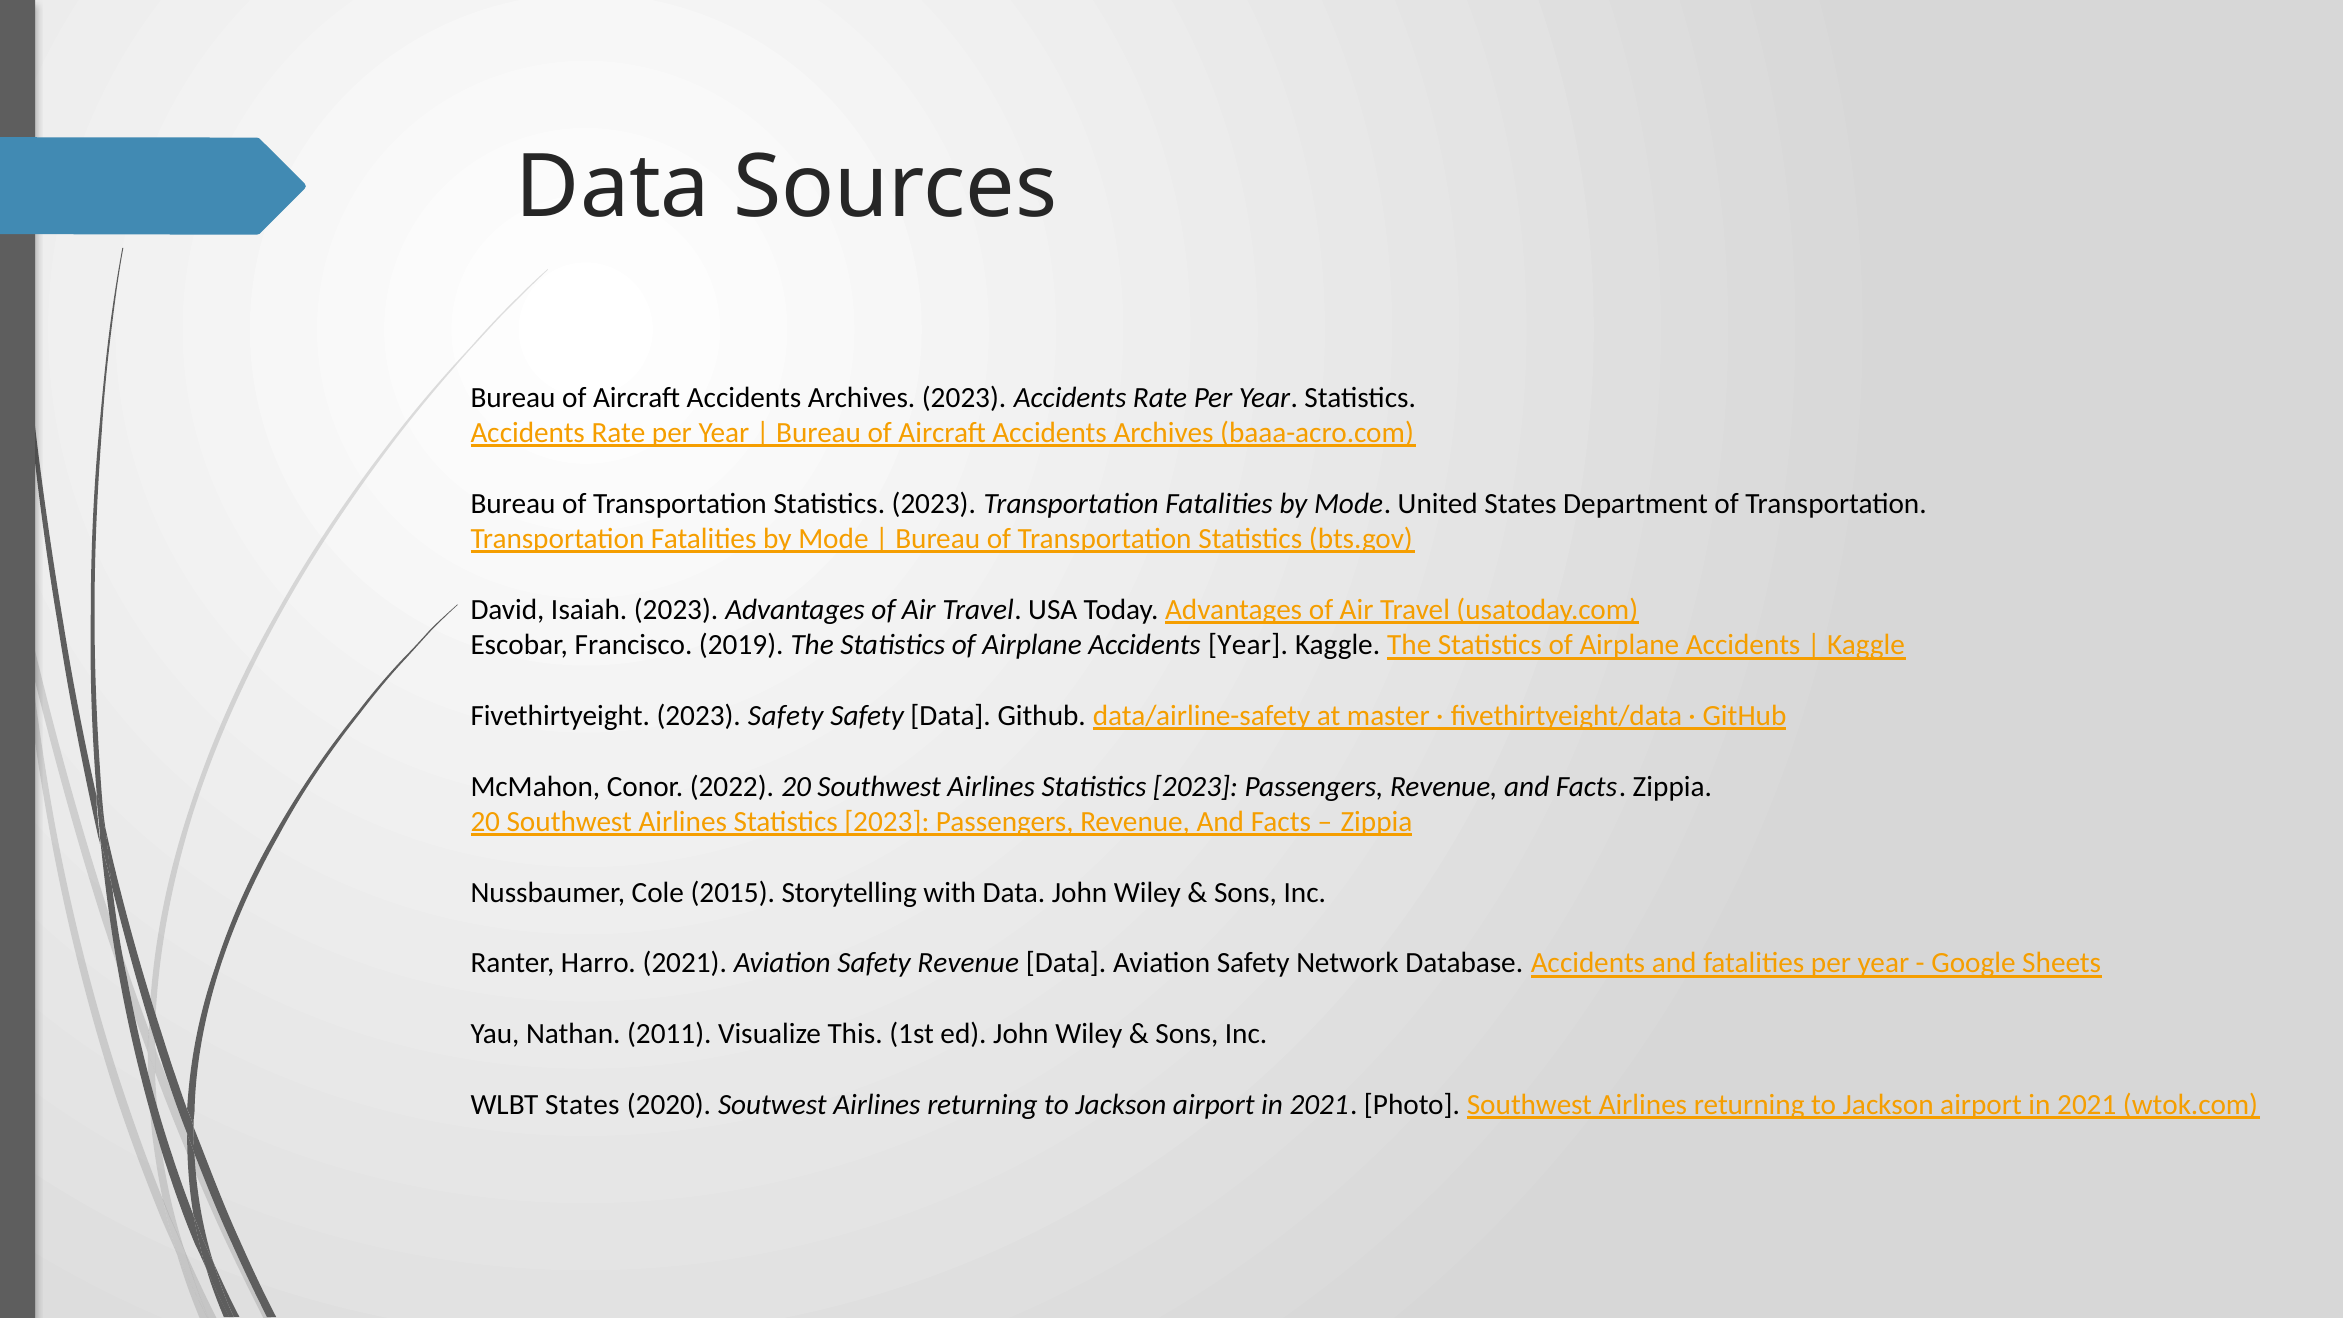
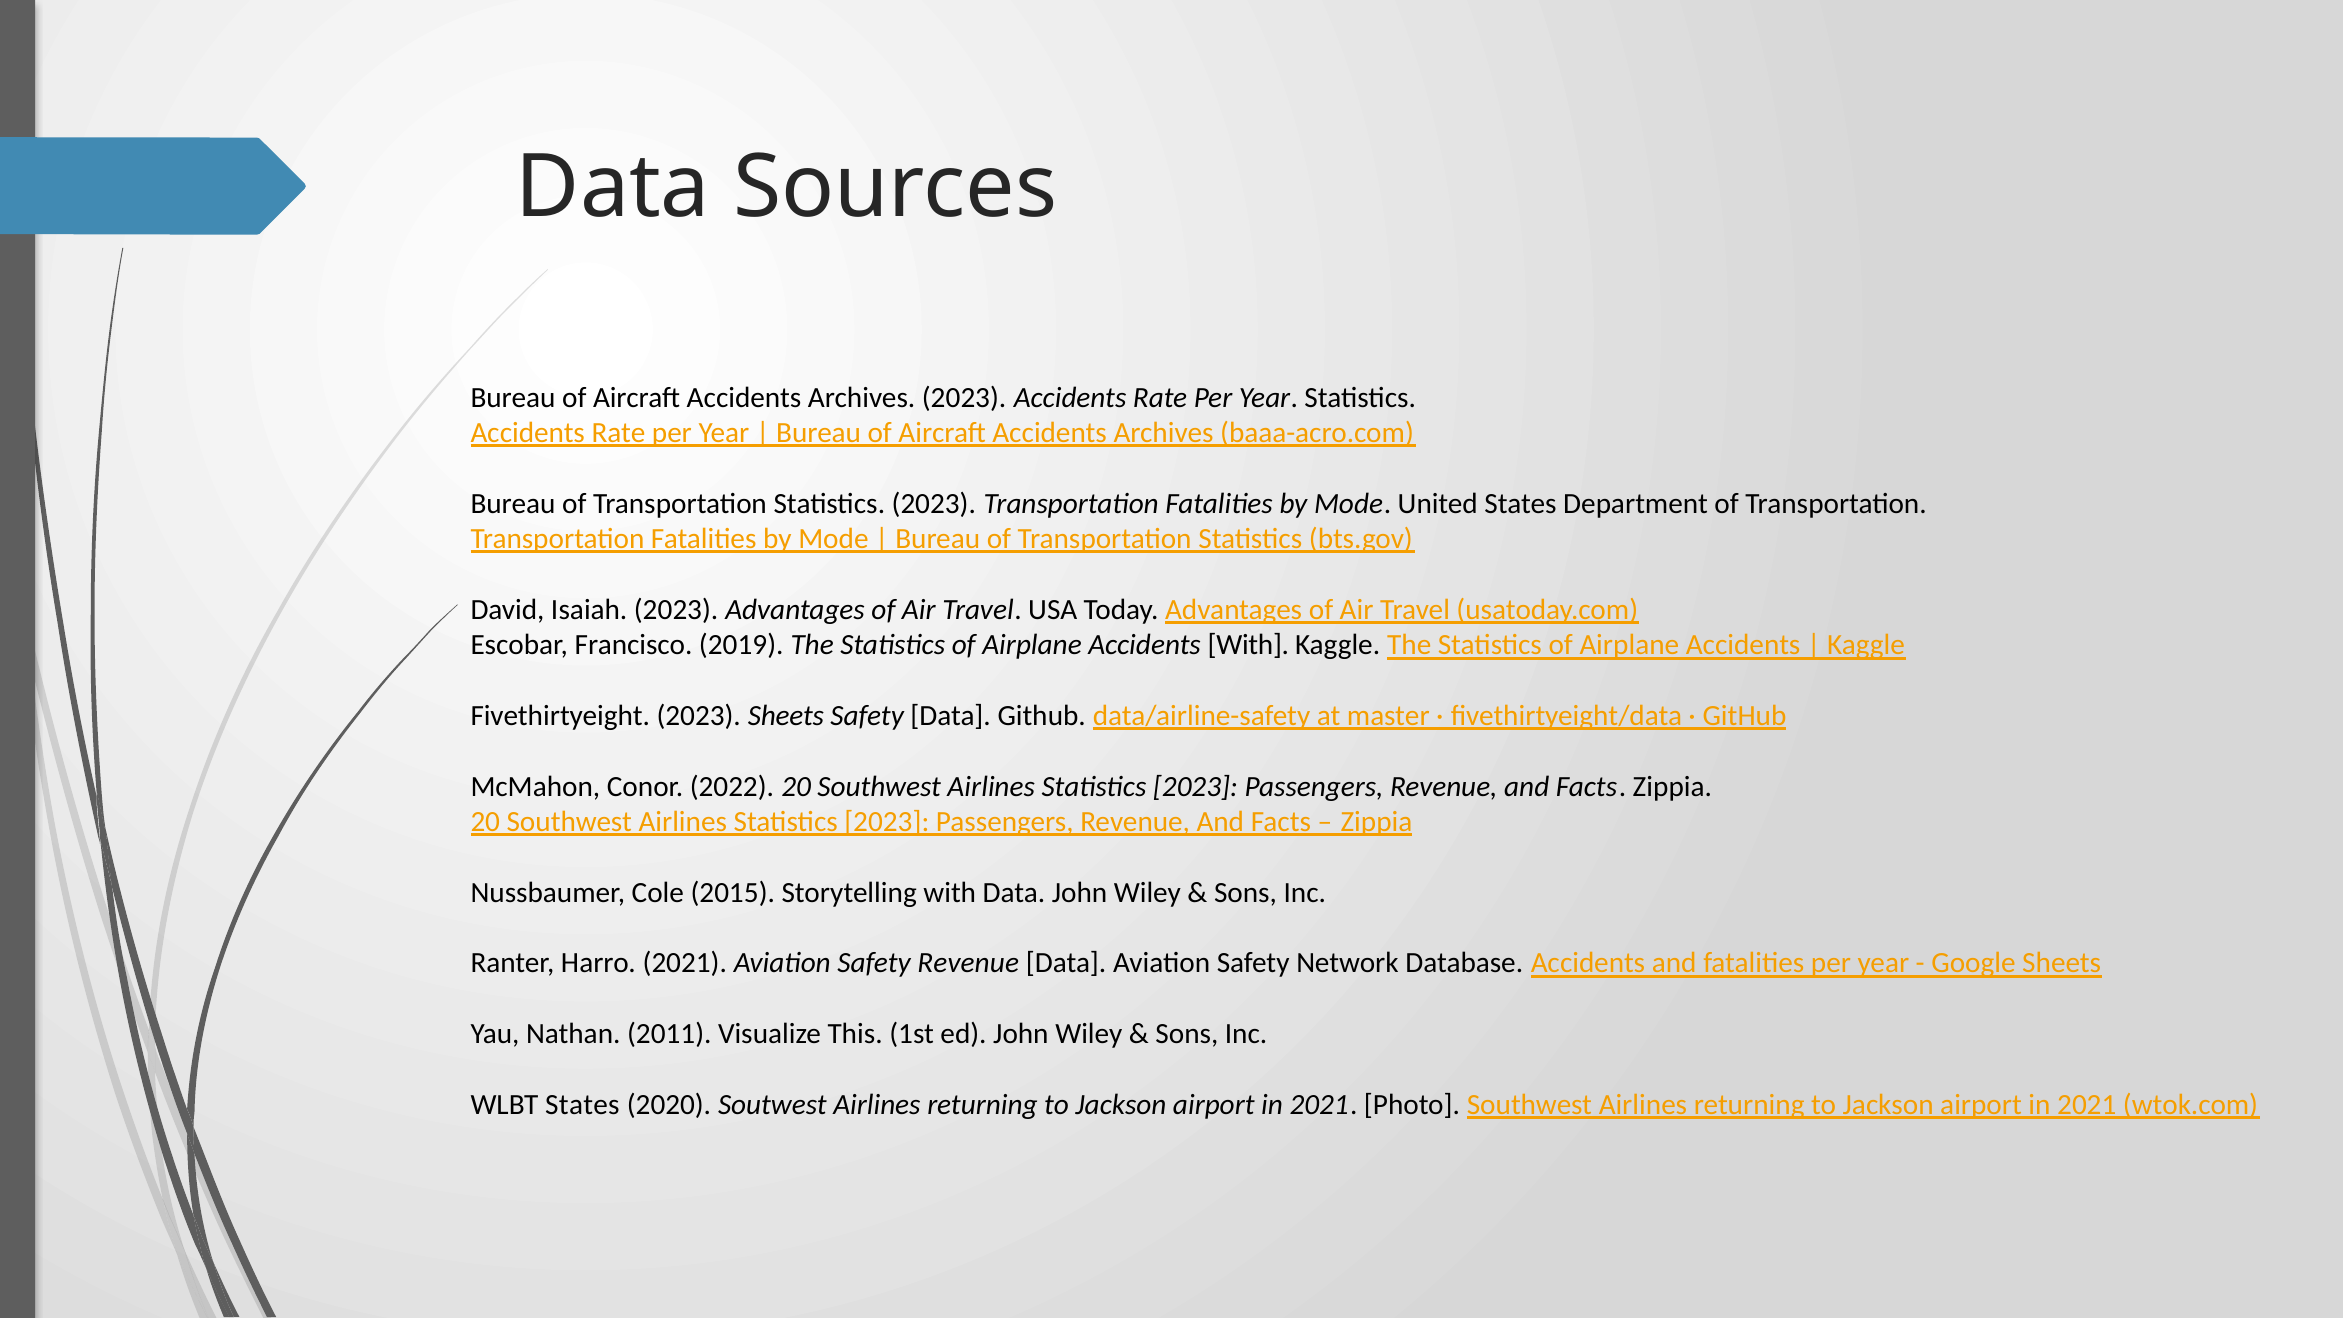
Accidents Year: Year -> With
2023 Safety: Safety -> Sheets
